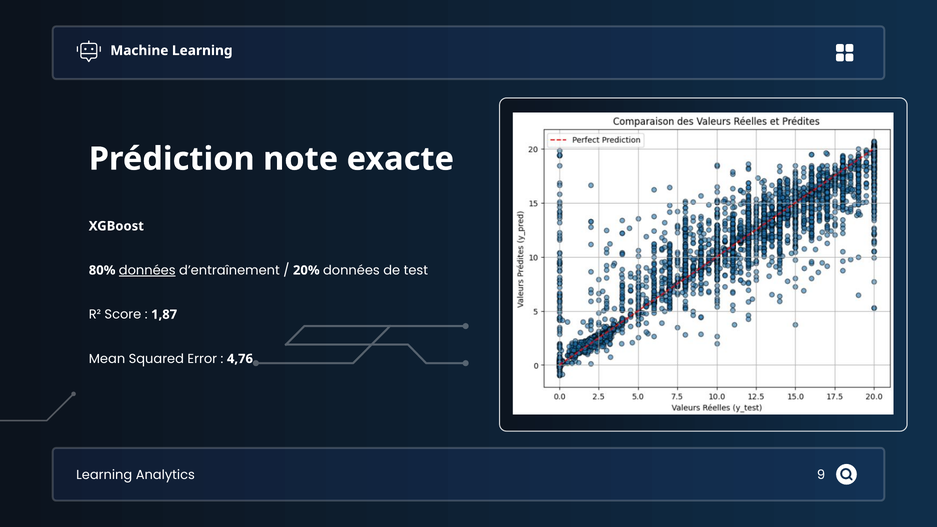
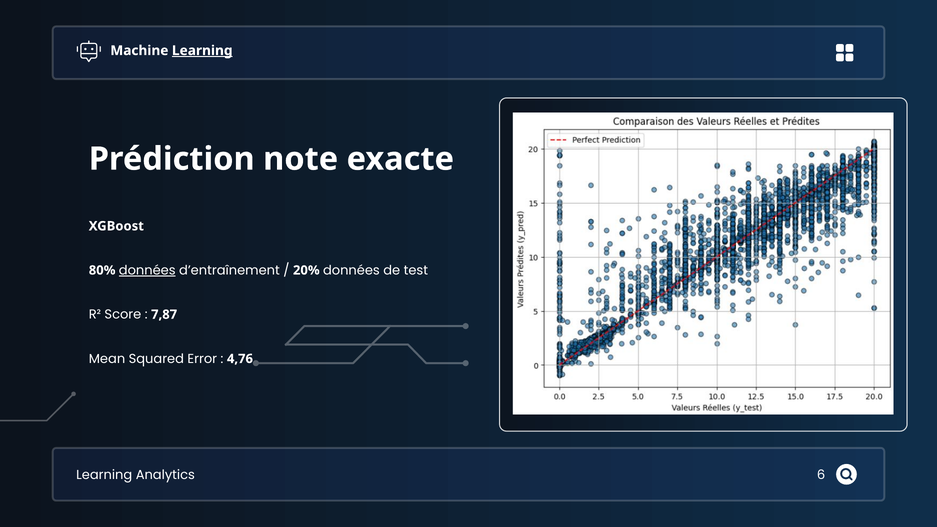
Learning at (202, 51) underline: none -> present
1,87: 1,87 -> 7,87
9: 9 -> 6
